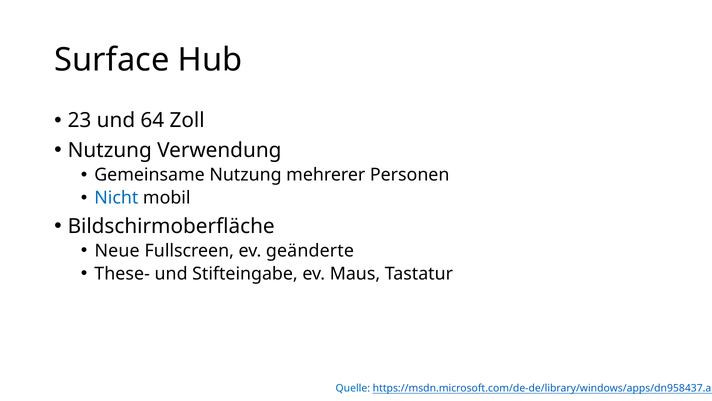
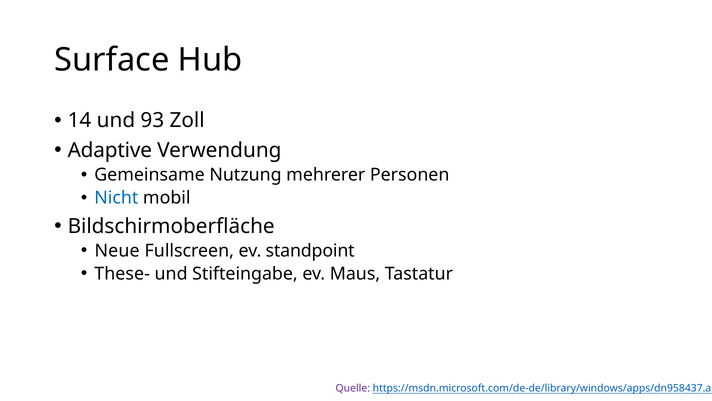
23: 23 -> 14
64: 64 -> 93
Nutzung at (110, 150): Nutzung -> Adaptive
geänderte: geänderte -> standpoint
Quelle colour: blue -> purple
